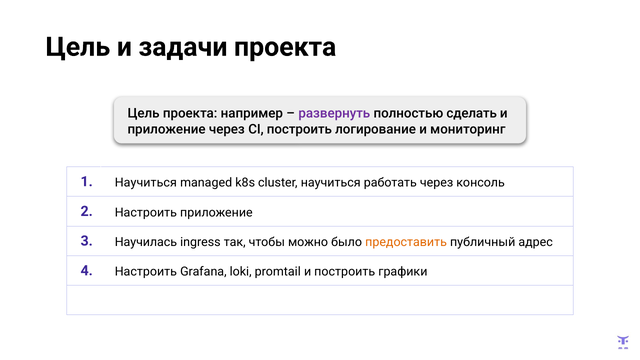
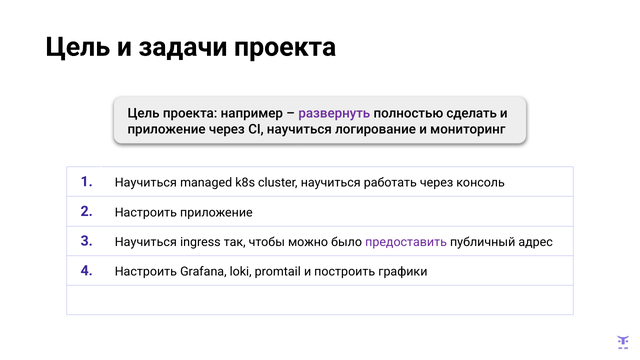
CI построить: построить -> научиться
3 Научилась: Научилась -> Научиться
предоставить colour: orange -> purple
